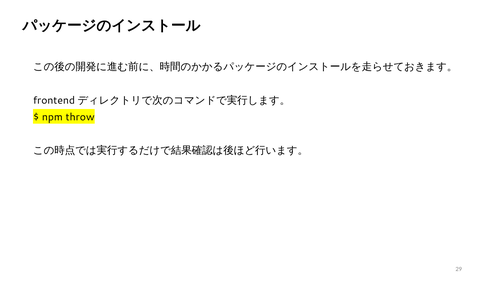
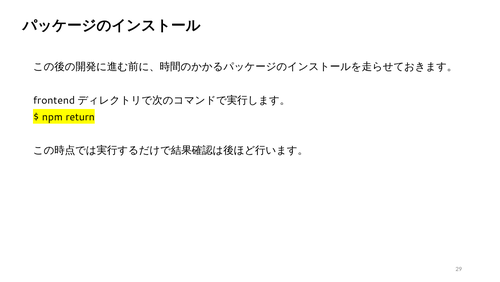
throw: throw -> return
